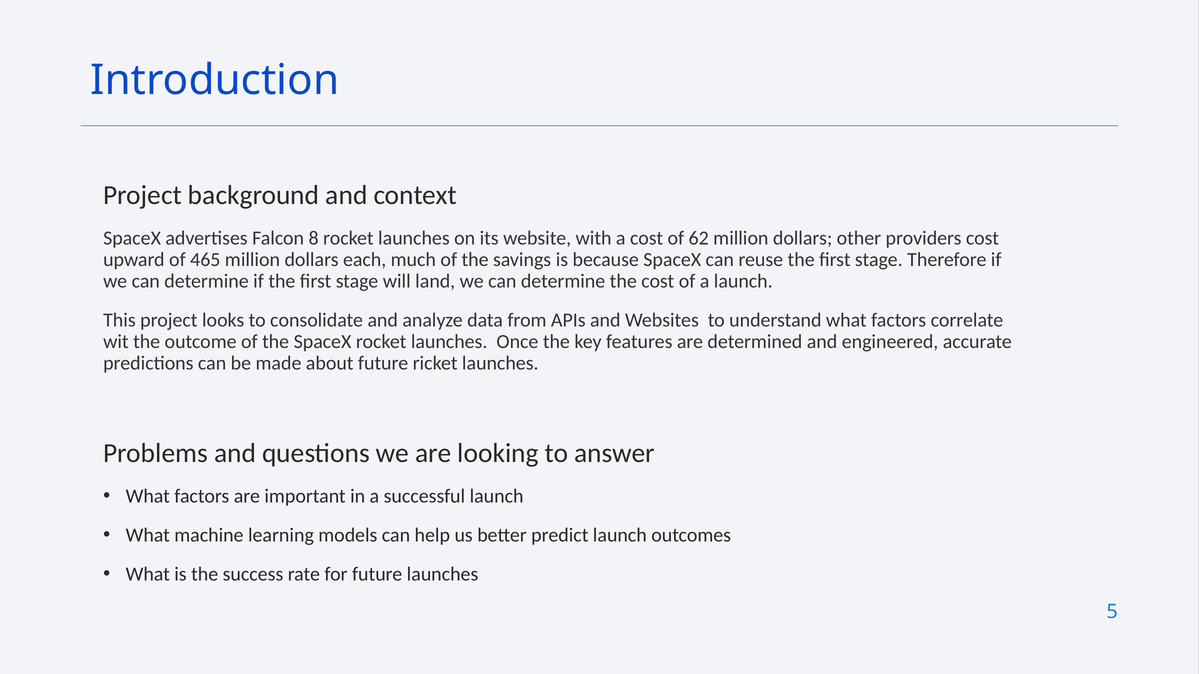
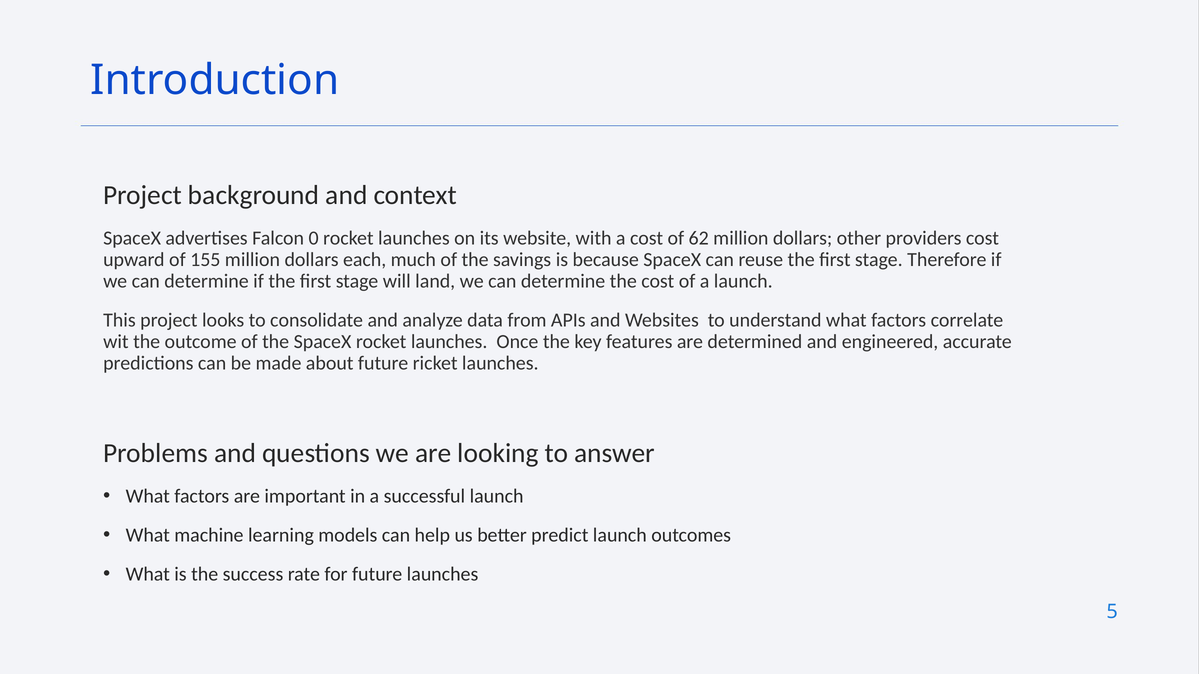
8: 8 -> 0
465: 465 -> 155
